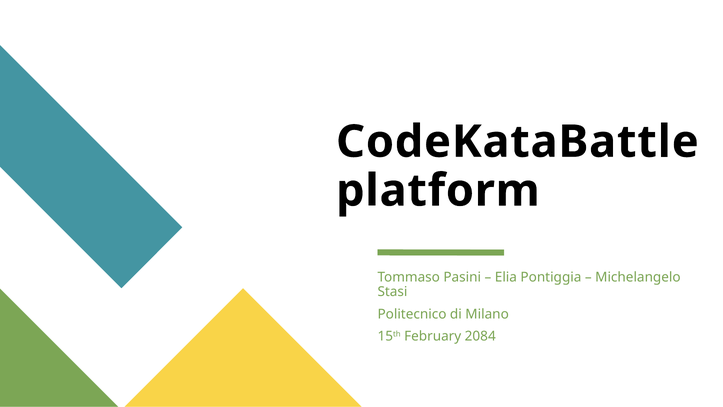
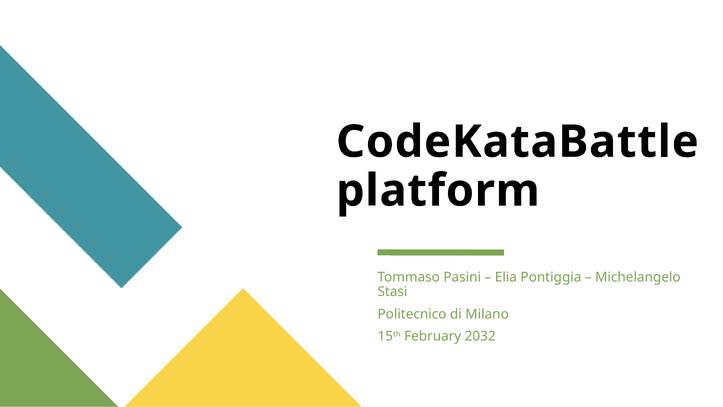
2084: 2084 -> 2032
